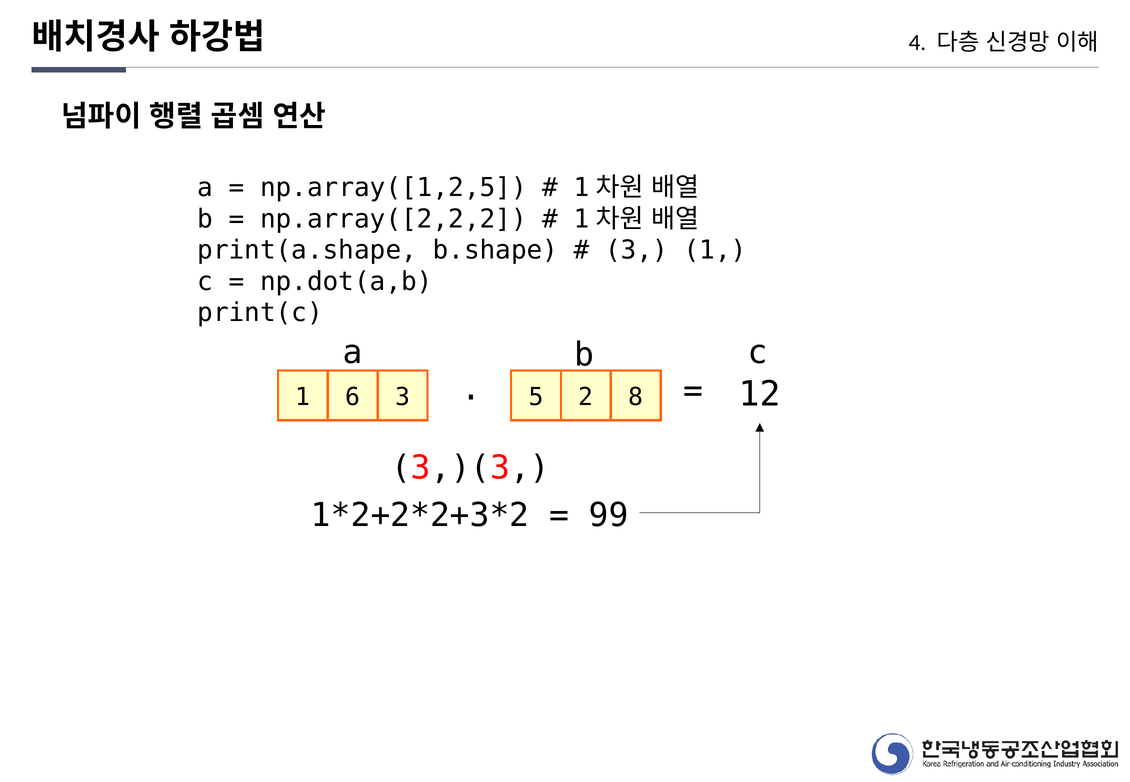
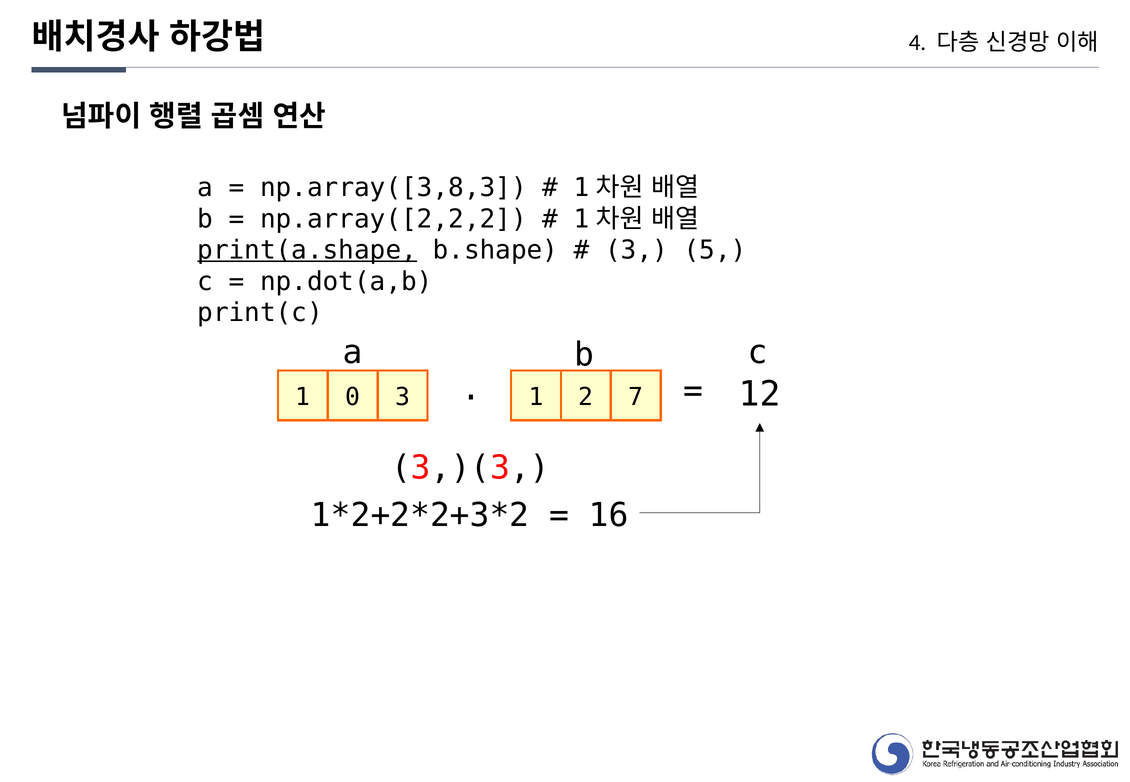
np.array([1,2,5: np.array([1,2,5 -> np.array([3,8,3
print(a.shape underline: none -> present
3 1: 1 -> 5
5 at (536, 397): 5 -> 1
8: 8 -> 7
6: 6 -> 0
99: 99 -> 16
